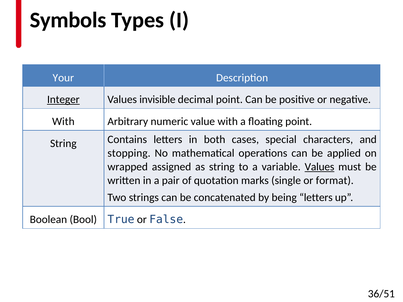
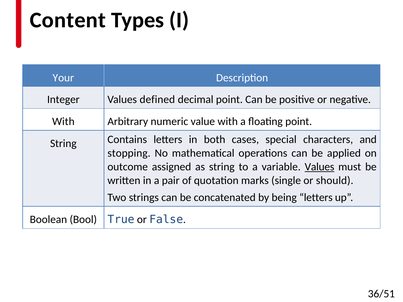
Symbols: Symbols -> Content
Integer underline: present -> none
invisible: invisible -> defined
wrapped: wrapped -> outcome
format: format -> should
